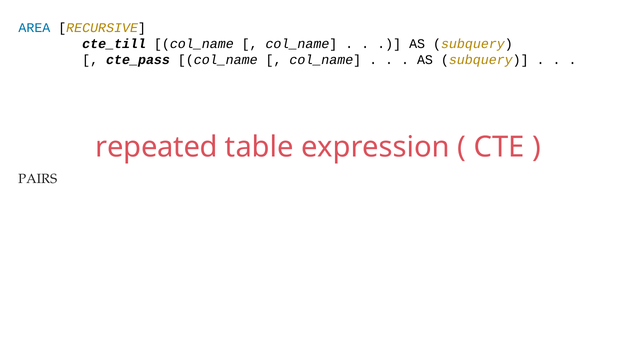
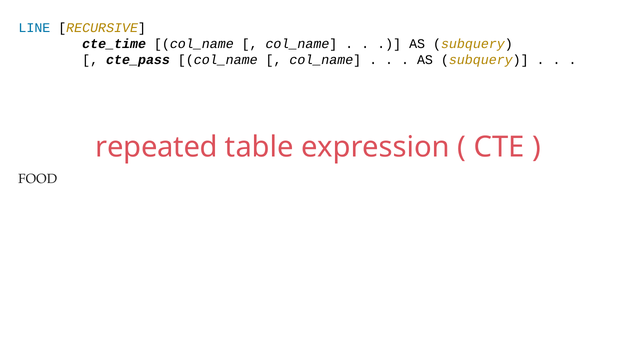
AREA: AREA -> LINE
cte_till: cte_till -> cte_time
PAIRS: PAIRS -> FOOD
